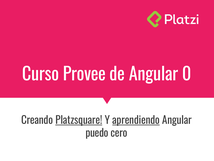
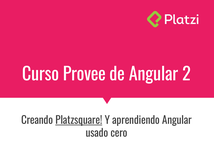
0: 0 -> 2
aprendiendo underline: present -> none
puedo: puedo -> usado
